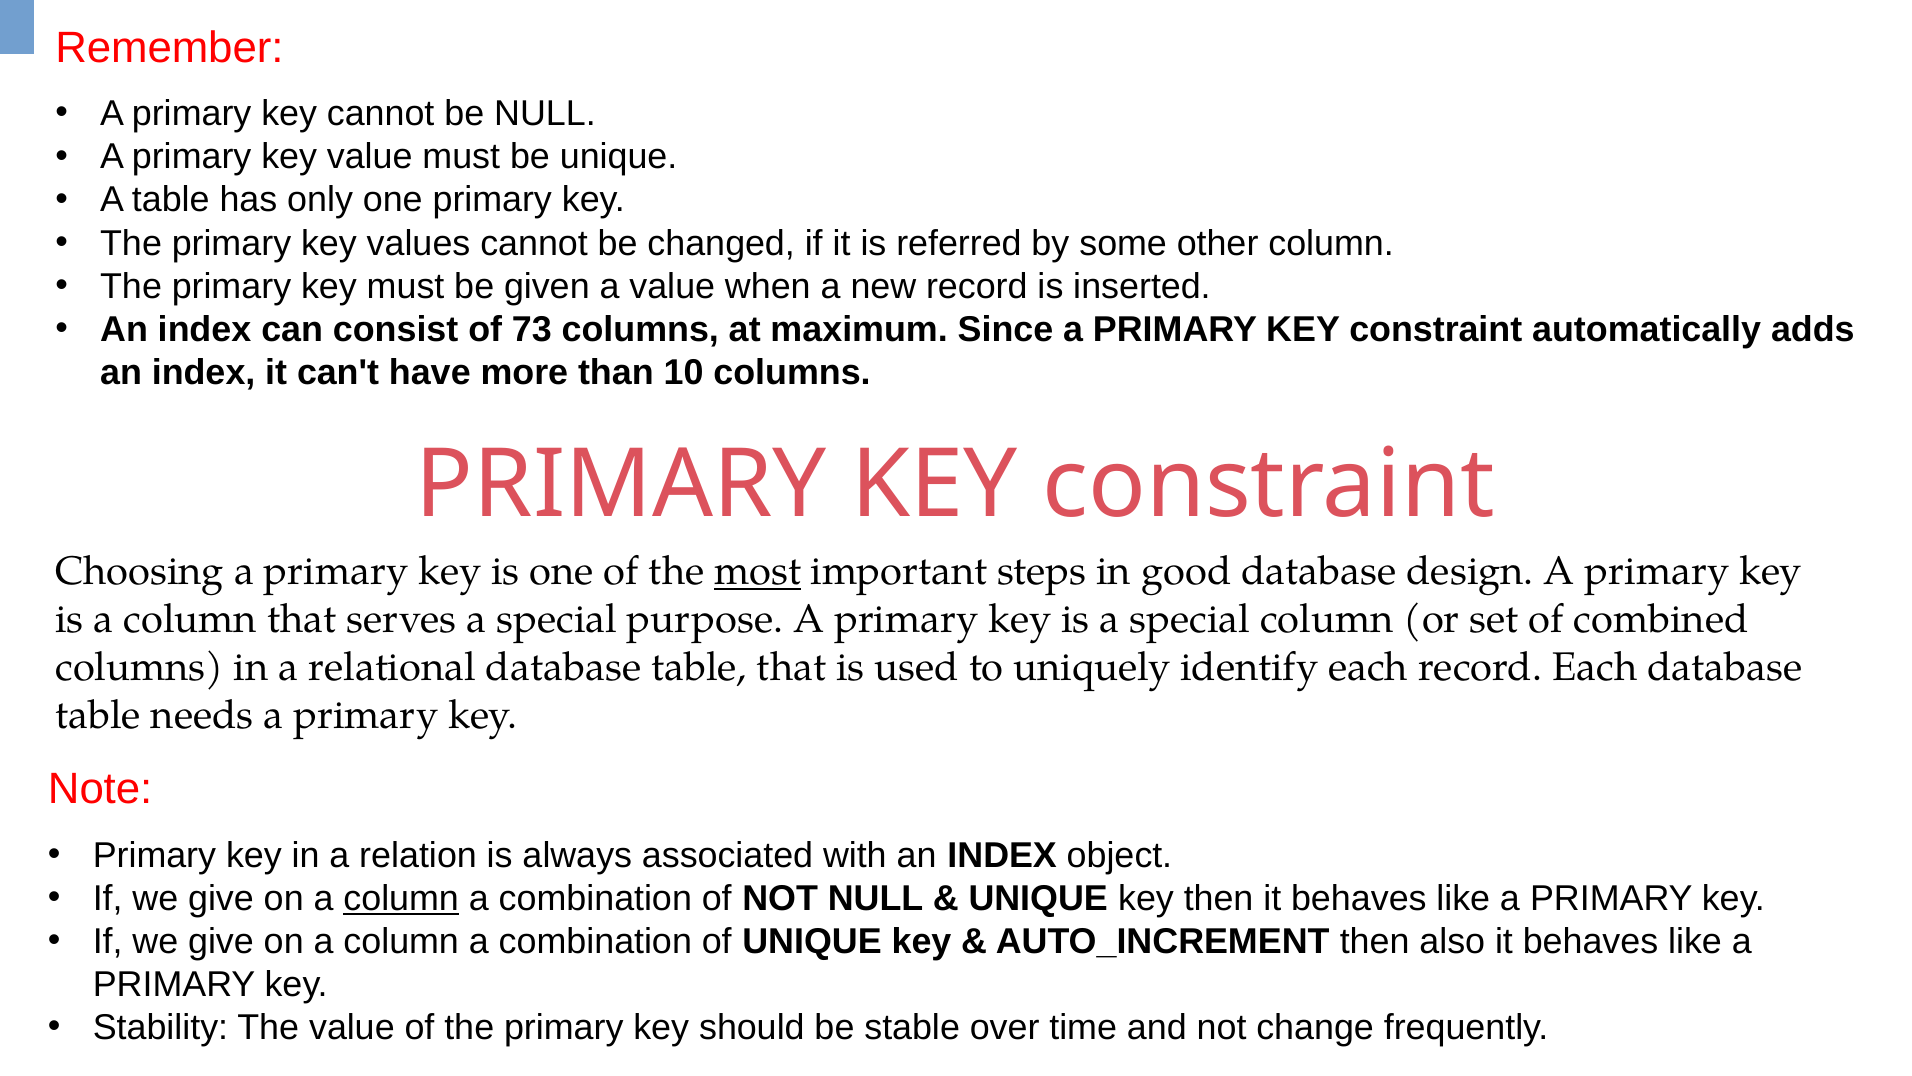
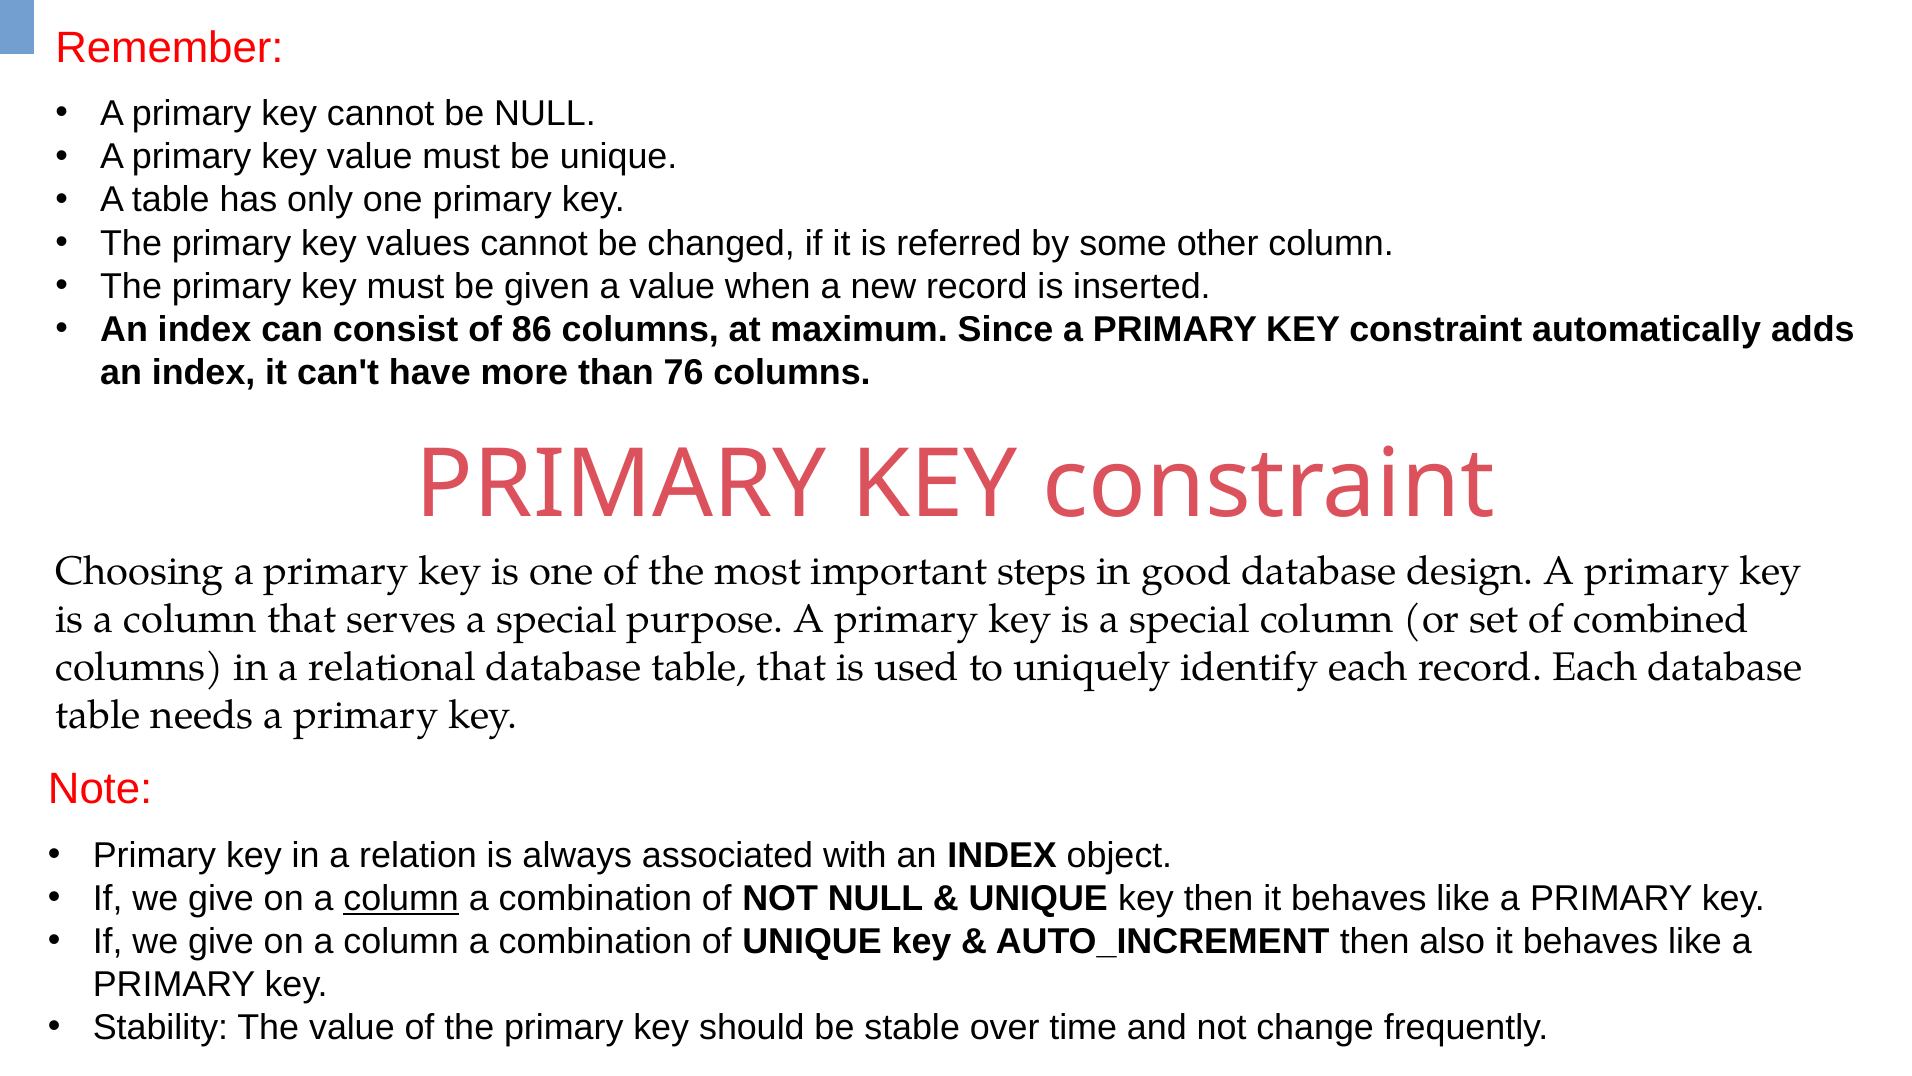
73: 73 -> 86
10: 10 -> 76
most underline: present -> none
